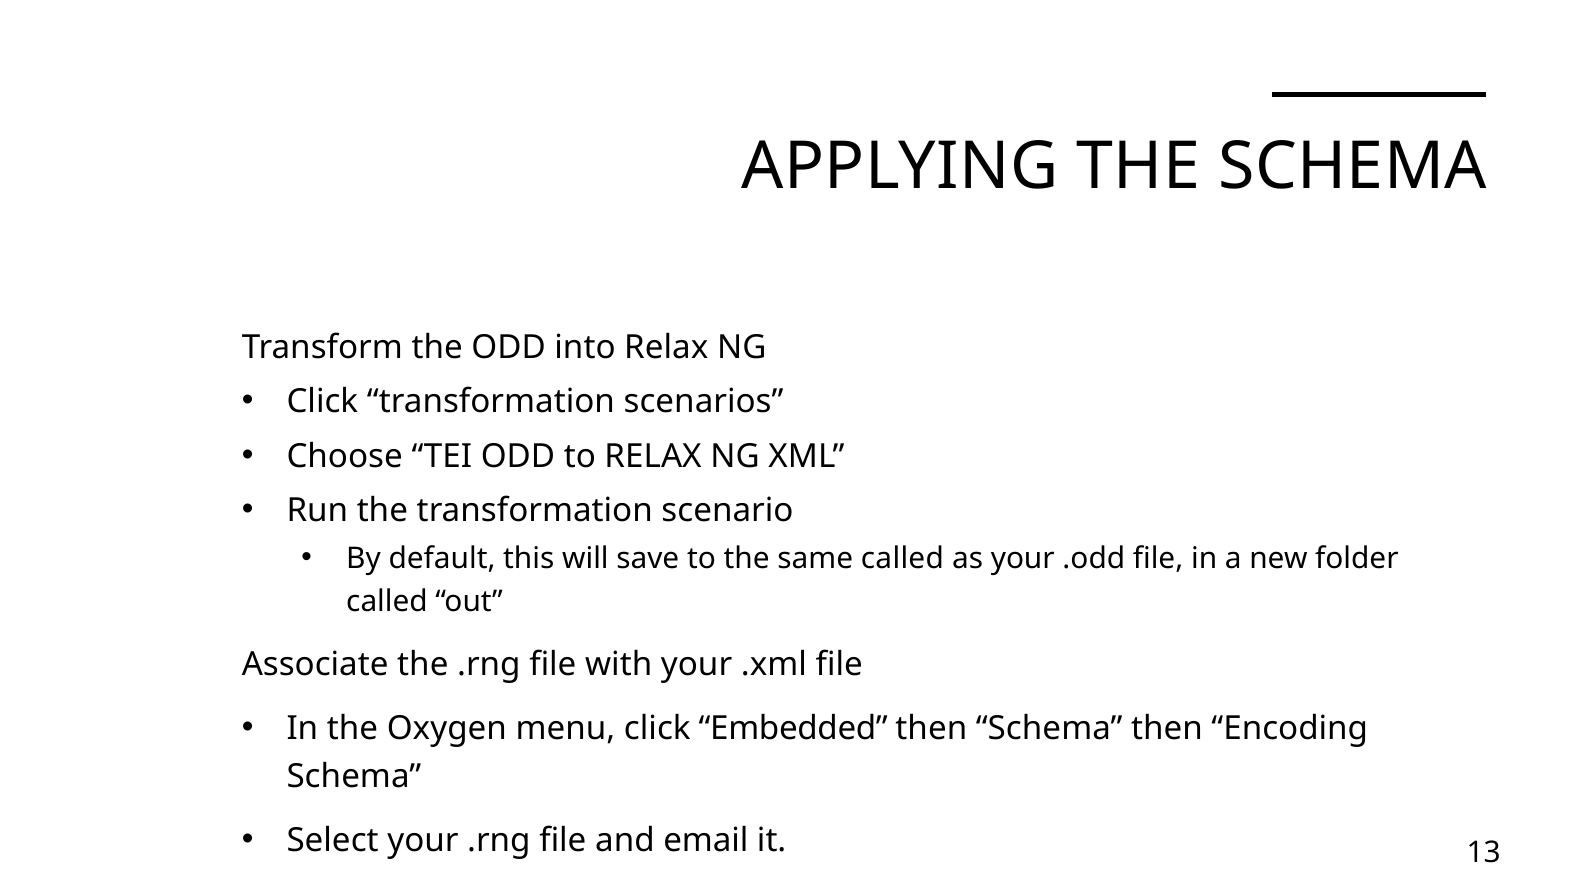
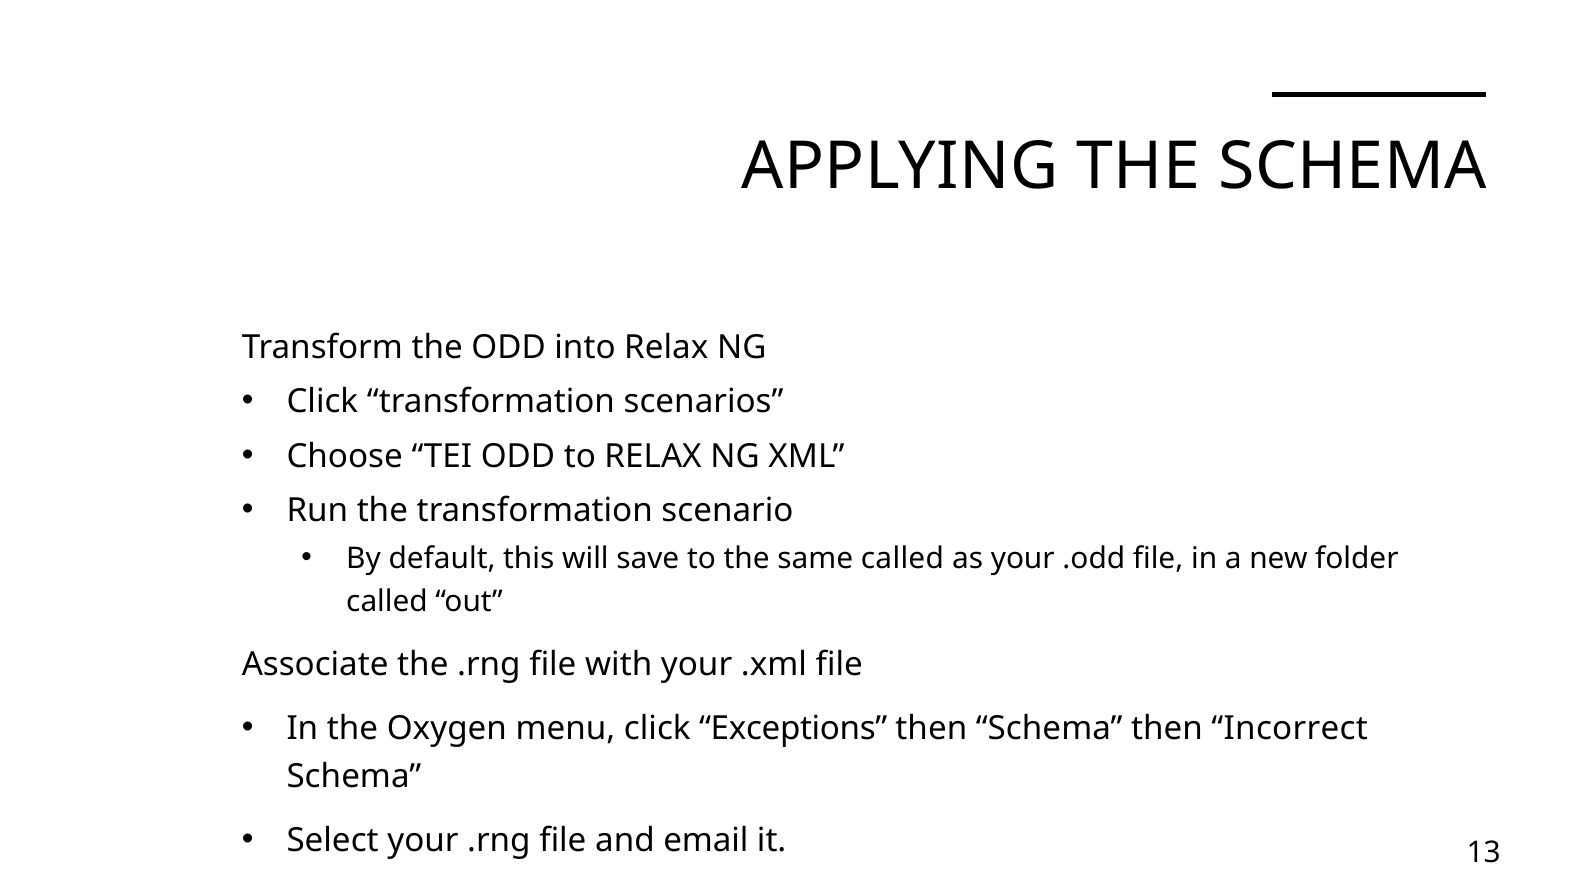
Embedded: Embedded -> Exceptions
Encoding: Encoding -> Incorrect
